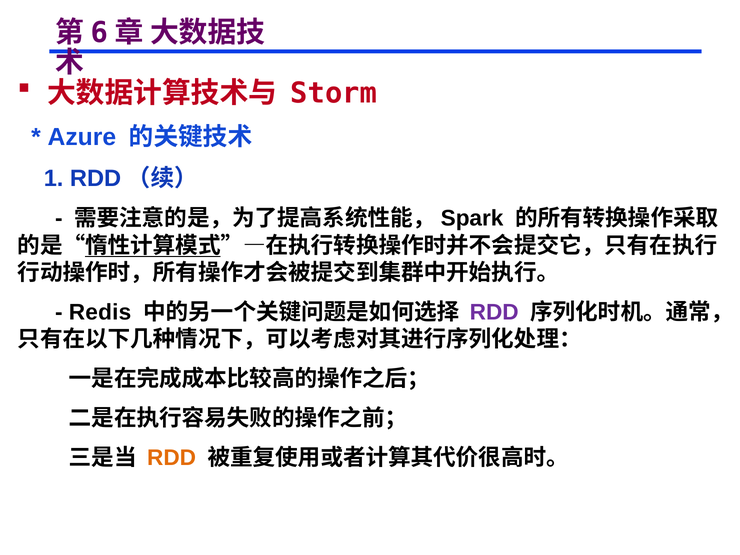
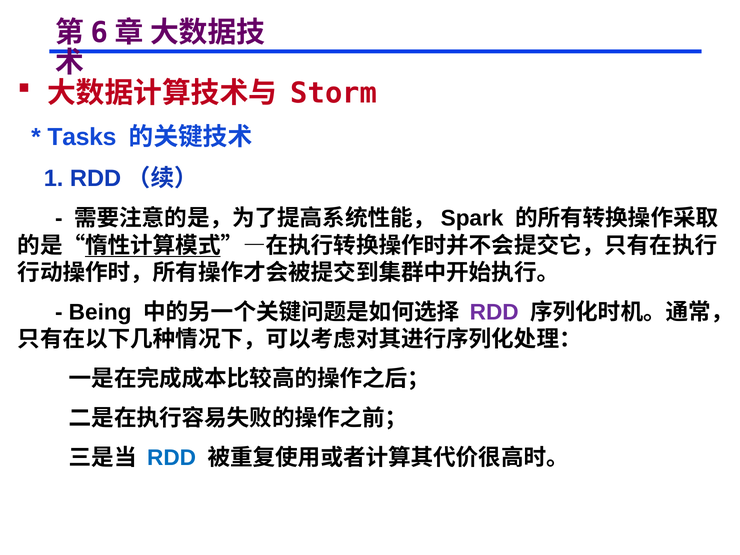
Azure: Azure -> Tasks
Redis: Redis -> Being
RDD at (172, 458) colour: orange -> blue
